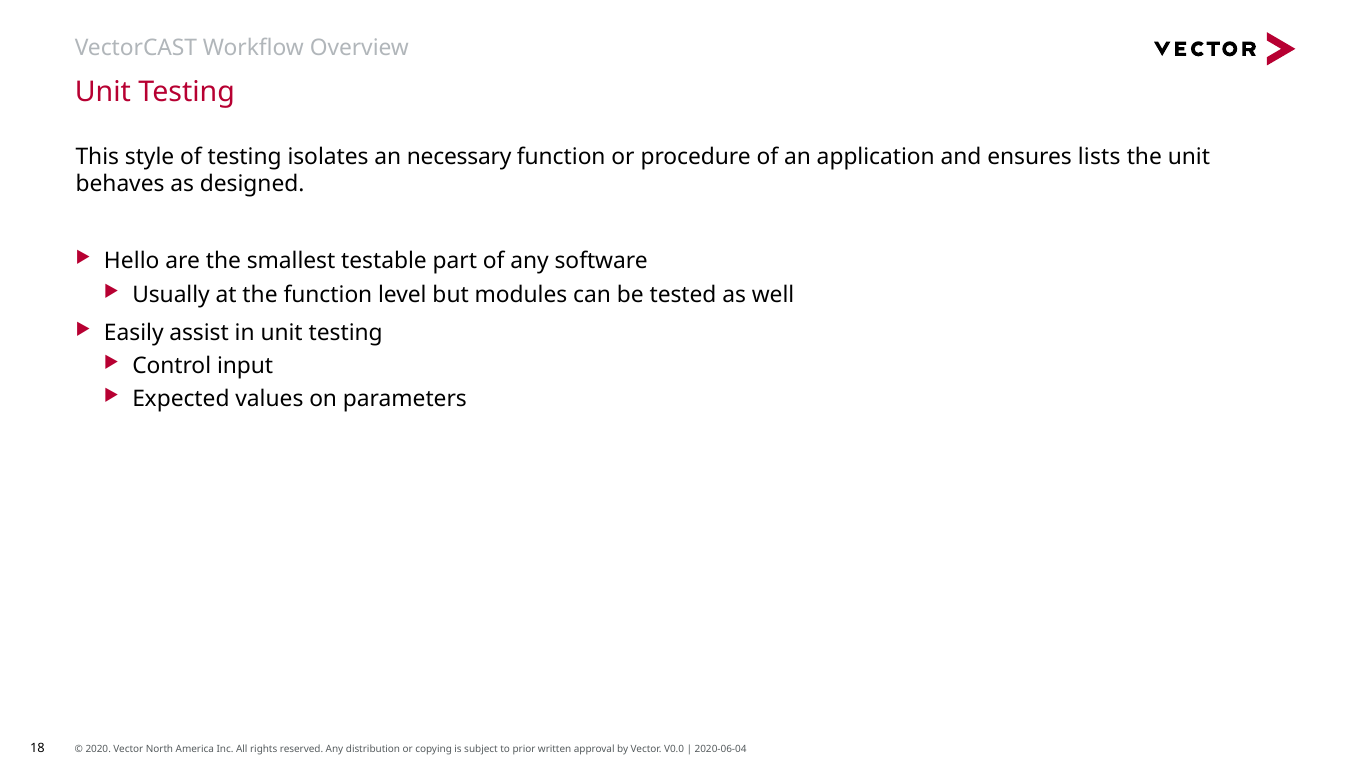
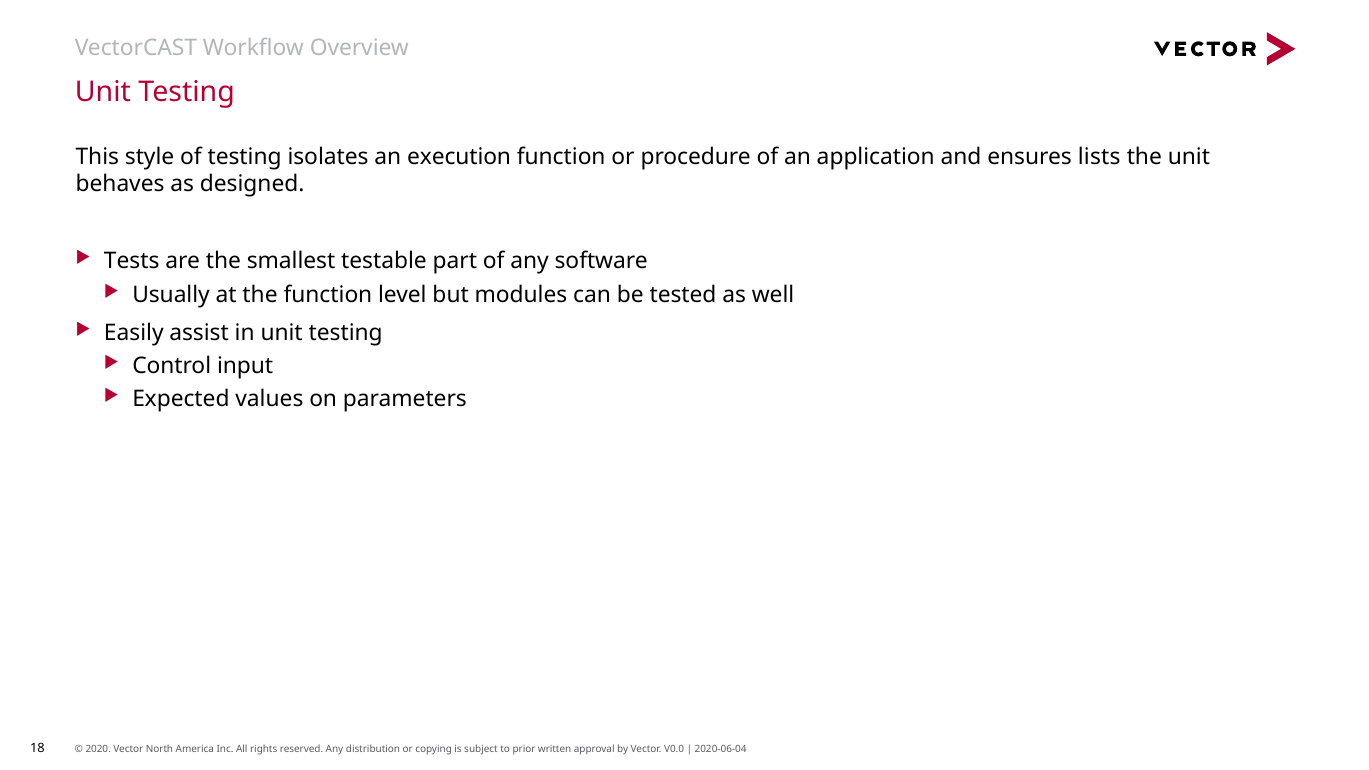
necessary: necessary -> execution
Hello: Hello -> Tests
